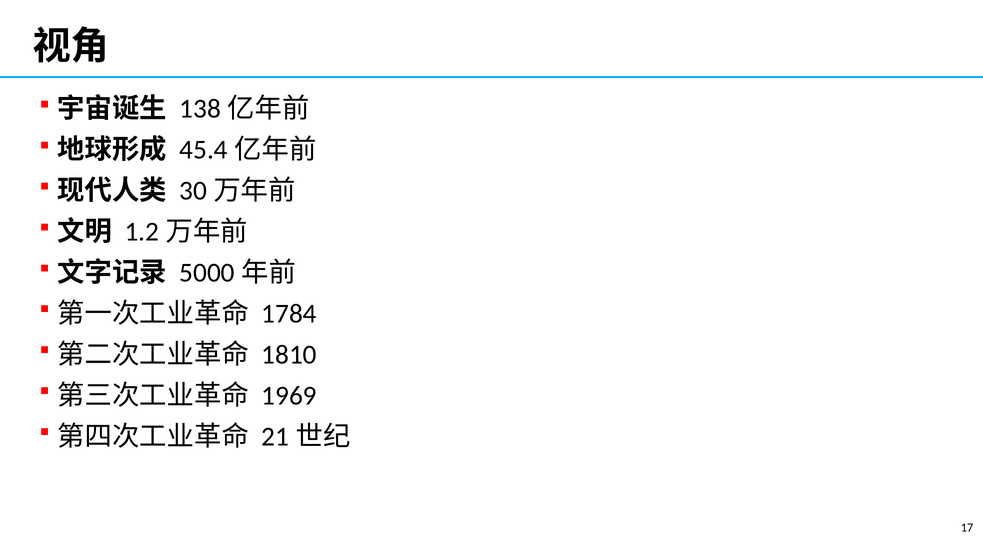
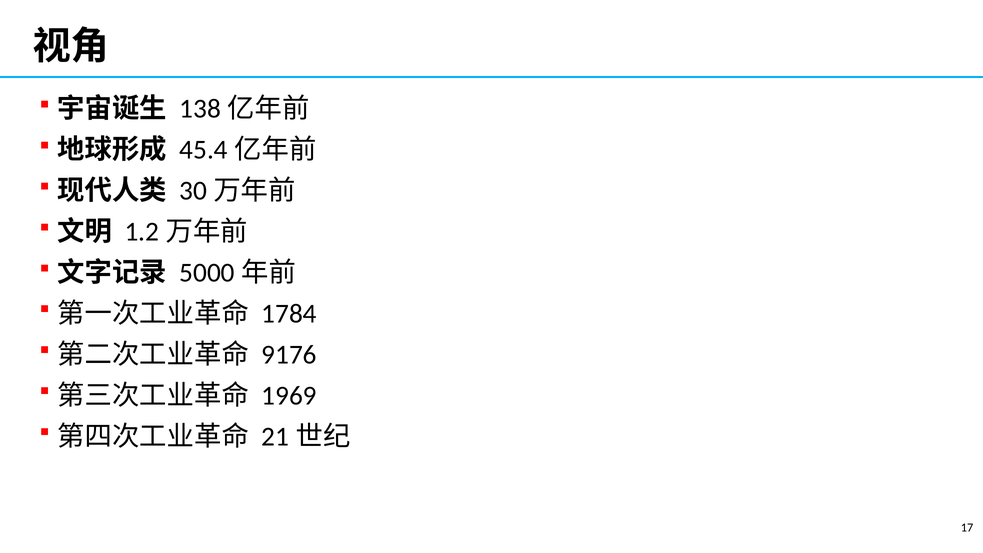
1810: 1810 -> 9176
